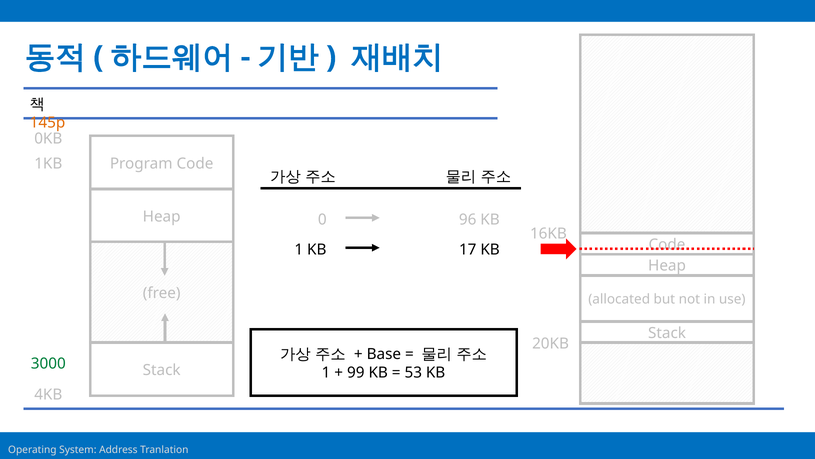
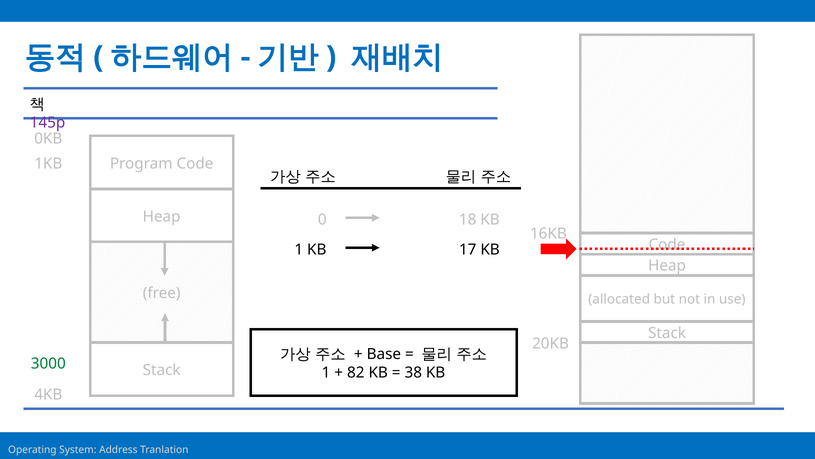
145p colour: orange -> purple
96: 96 -> 18
99: 99 -> 82
53: 53 -> 38
